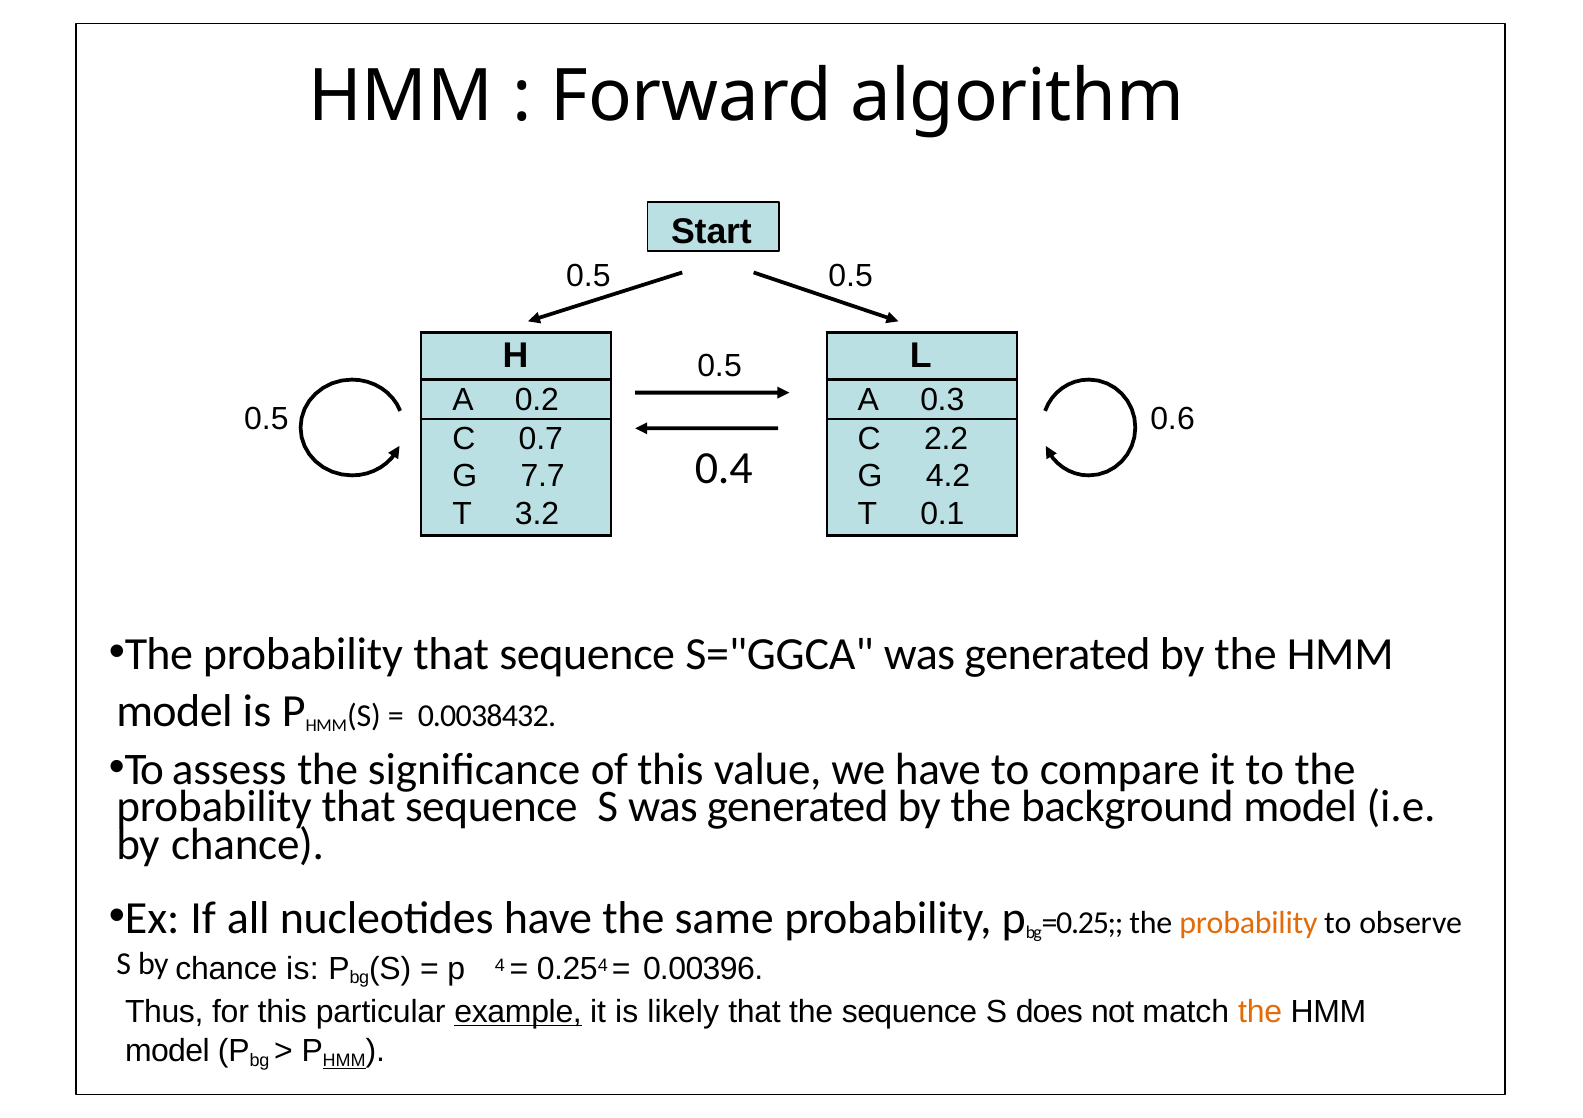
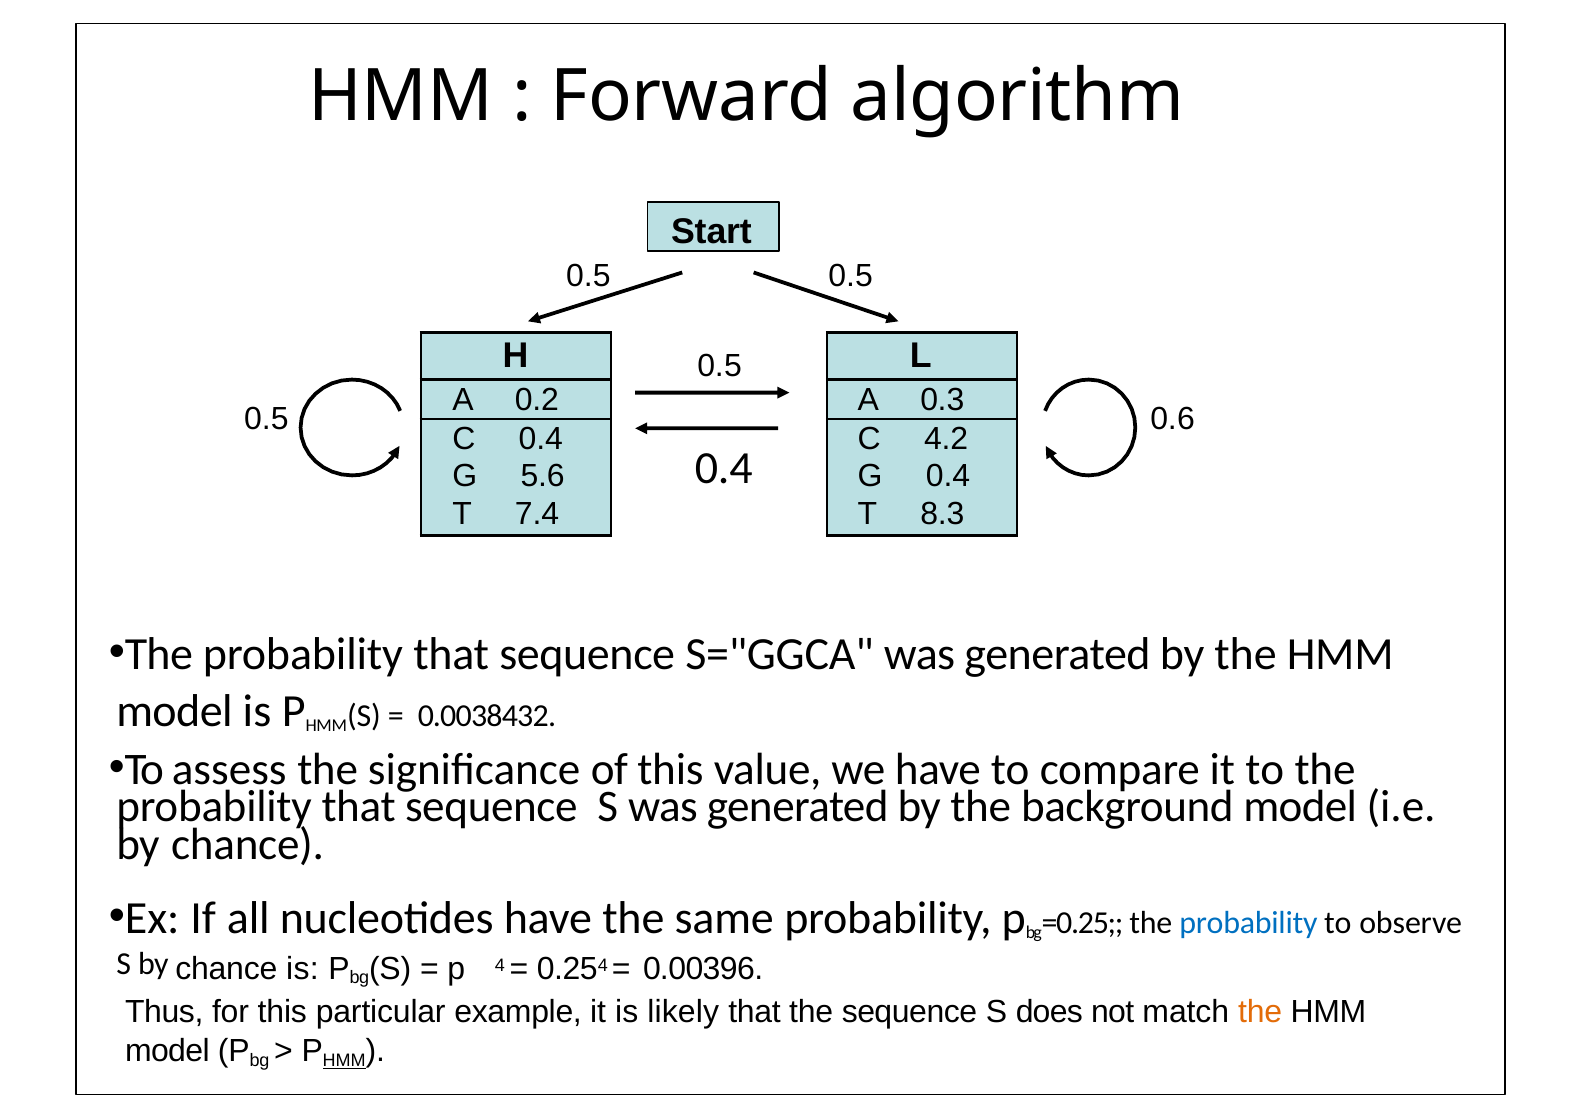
C 0.7: 0.7 -> 0.4
2.2: 2.2 -> 4.2
7.7: 7.7 -> 5.6
G 4.2: 4.2 -> 0.4
3.2: 3.2 -> 7.4
0.1: 0.1 -> 8.3
probability at (1248, 923) colour: orange -> blue
example underline: present -> none
